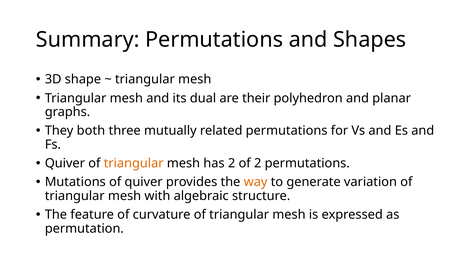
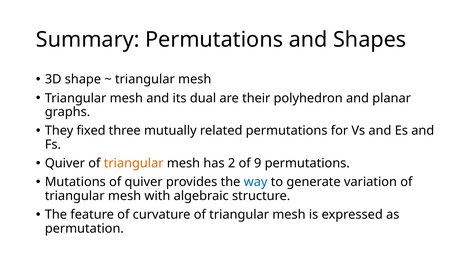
both: both -> fixed
of 2: 2 -> 9
way colour: orange -> blue
